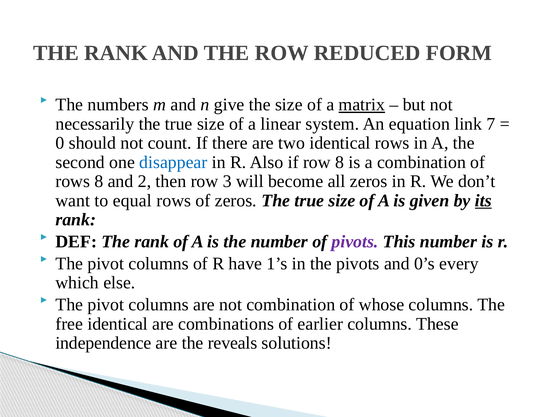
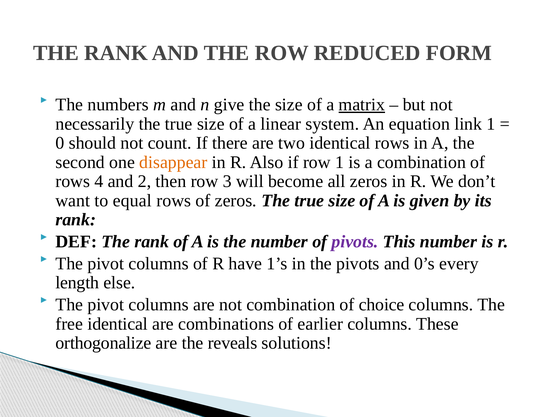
link 7: 7 -> 1
disappear colour: blue -> orange
row 8: 8 -> 1
rows 8: 8 -> 4
its underline: present -> none
which: which -> length
whose: whose -> choice
independence: independence -> orthogonalize
